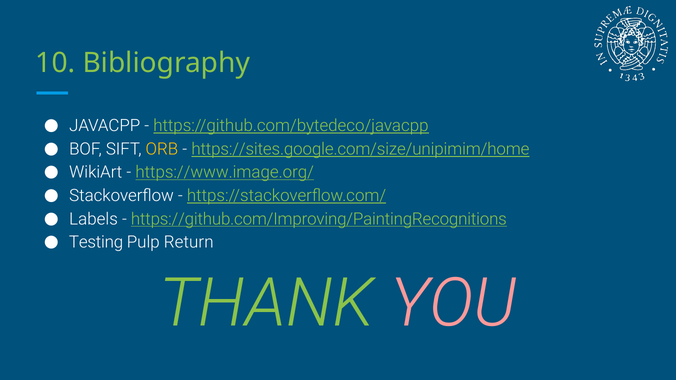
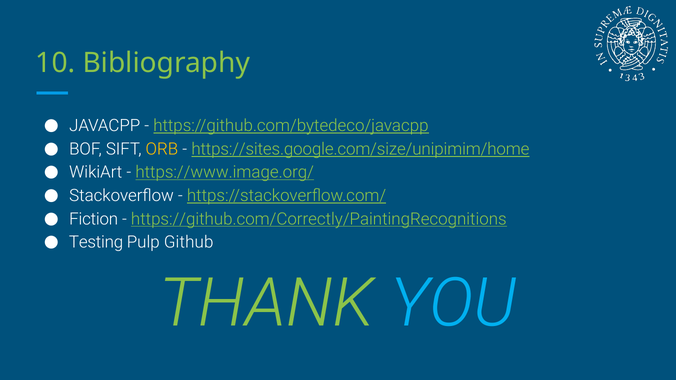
Labels: Labels -> Fiction
https://github.com/Improving/PaintingRecognitions: https://github.com/Improving/PaintingRecognitions -> https://github.com/Correctly/PaintingRecognitions
Return: Return -> Github
YOU colour: pink -> light blue
